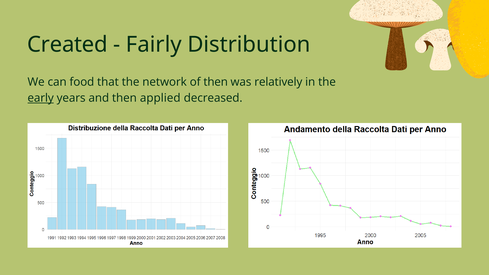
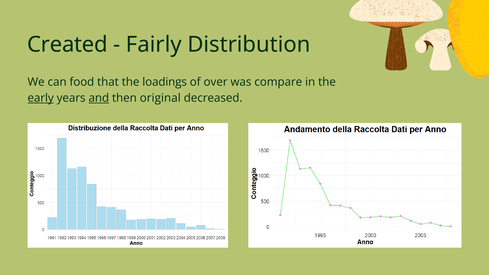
network: network -> loadings
of then: then -> over
relatively: relatively -> compare
and underline: none -> present
applied: applied -> original
